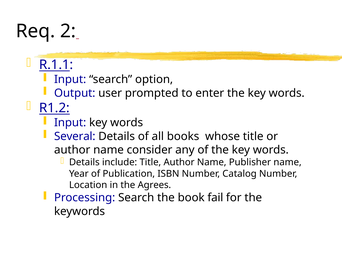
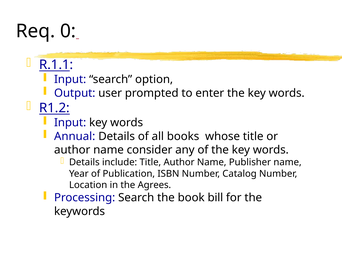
2: 2 -> 0
Several: Several -> Annual
fail: fail -> bill
